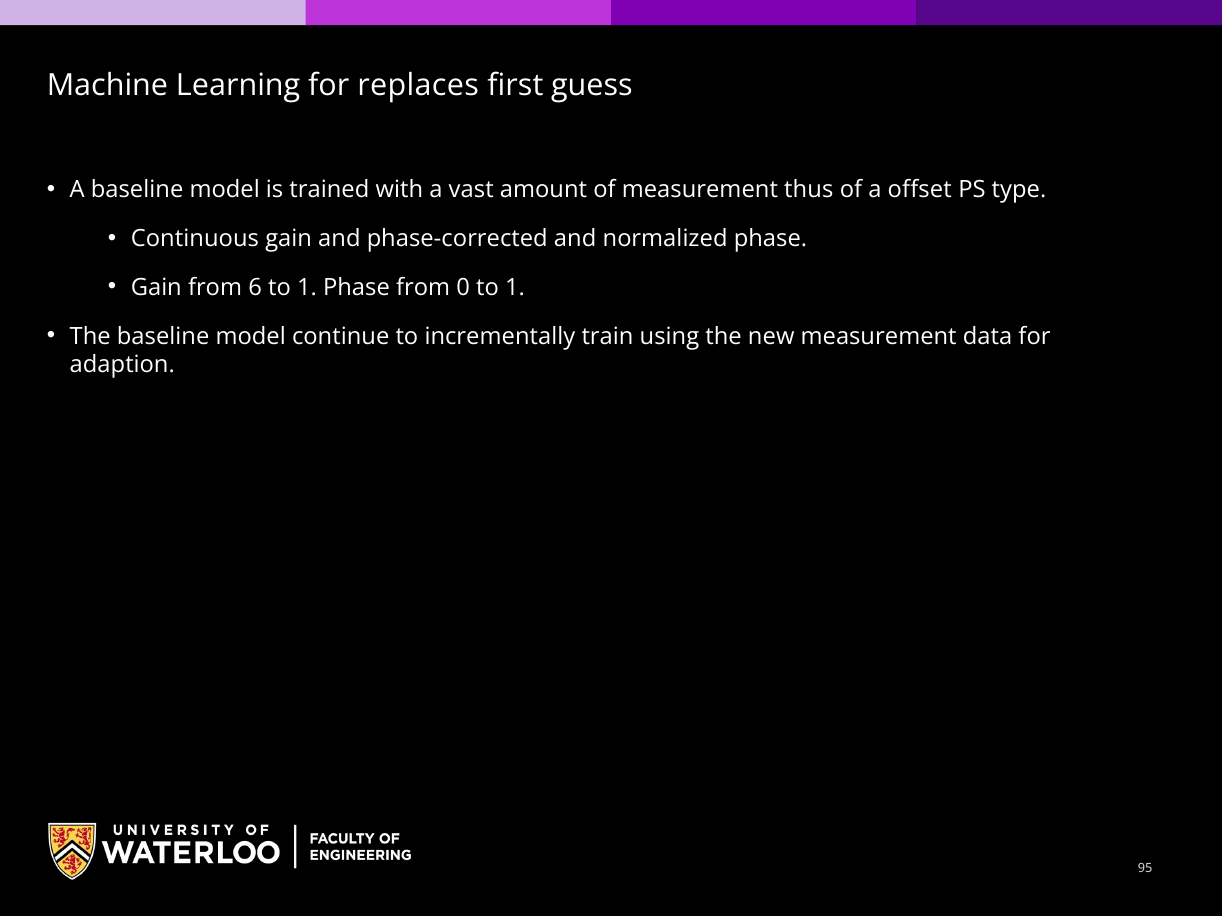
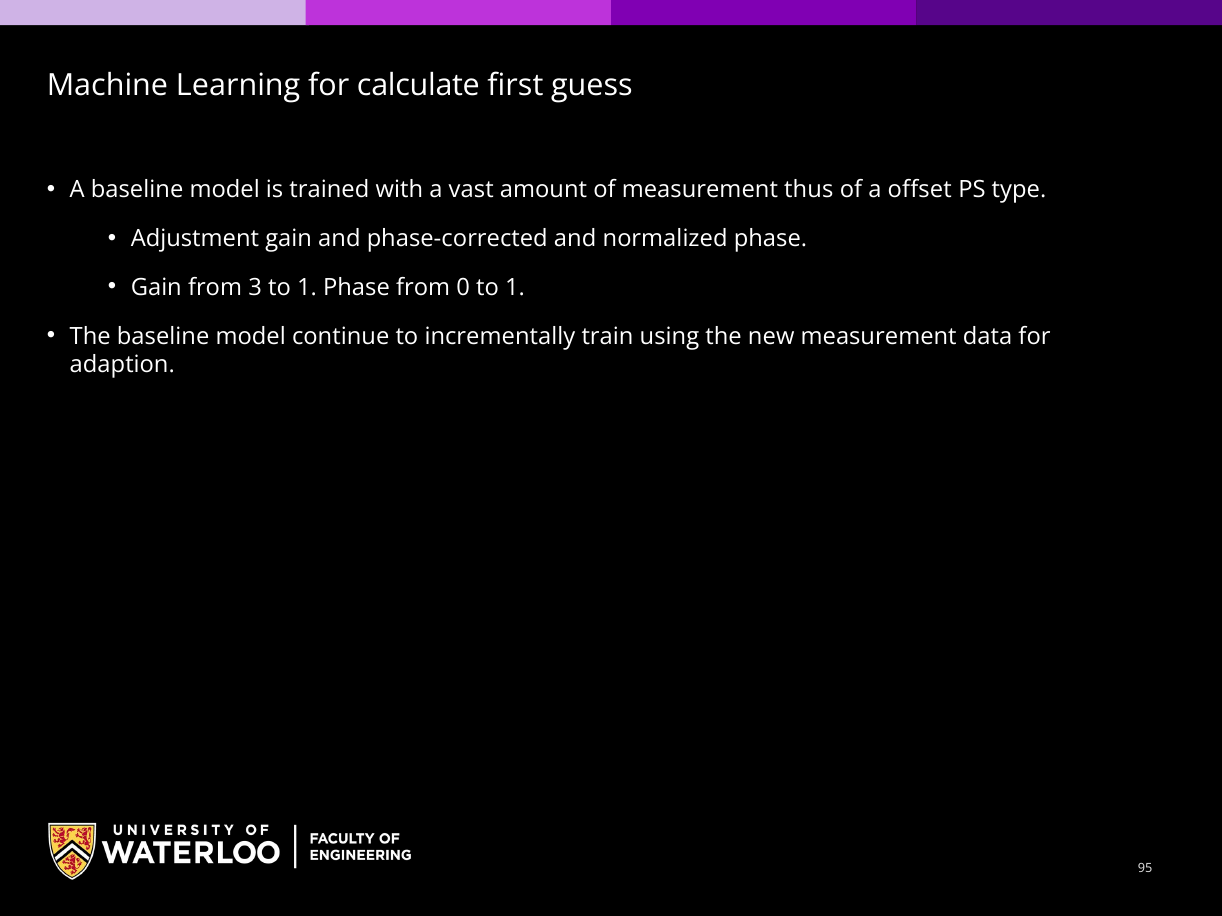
replaces: replaces -> calculate
Continuous: Continuous -> Adjustment
6: 6 -> 3
